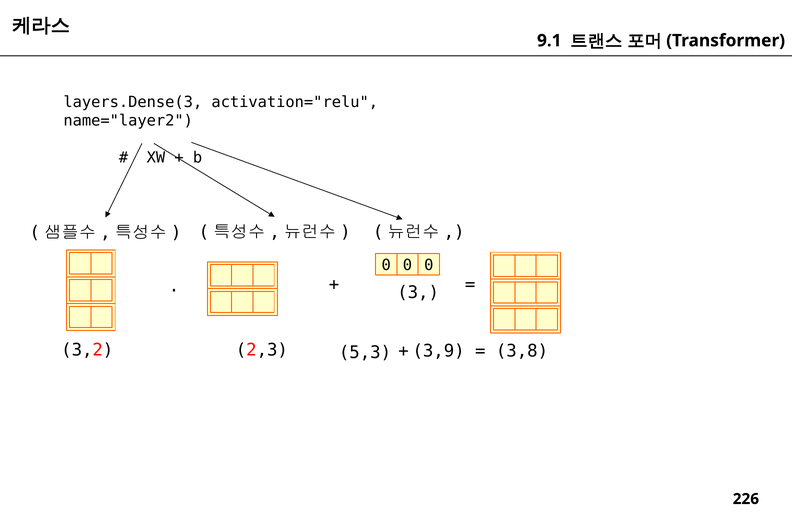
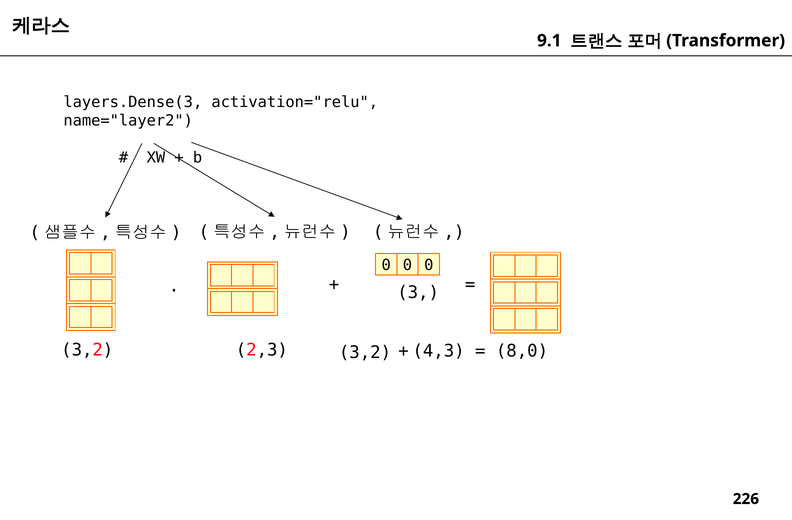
3,9: 3,9 -> 4,3
3,8: 3,8 -> 8,0
5,3 at (365, 352): 5,3 -> 3,2
